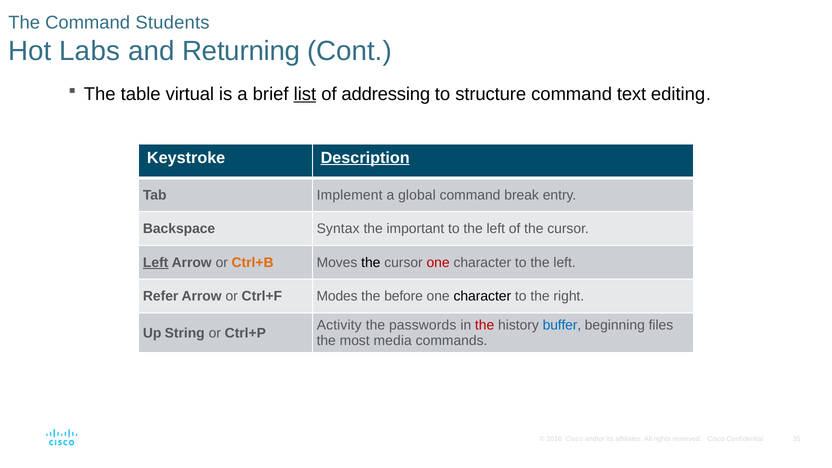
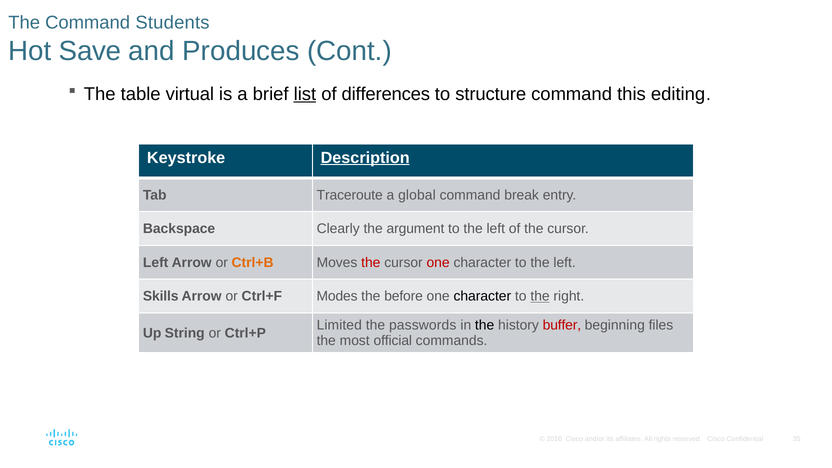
Labs: Labs -> Save
Returning: Returning -> Produces
addressing: addressing -> differences
text: text -> this
Implement: Implement -> Traceroute
Syntax: Syntax -> Clearly
important: important -> argument
Left at (156, 263) underline: present -> none
the at (371, 263) colour: black -> red
Refer: Refer -> Skills
the at (540, 296) underline: none -> present
Activity: Activity -> Limited
the at (485, 325) colour: red -> black
buffer colour: blue -> red
media: media -> official
